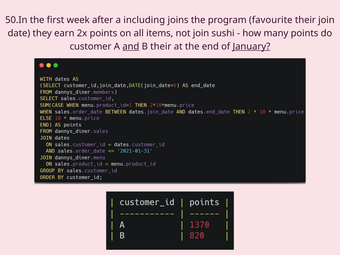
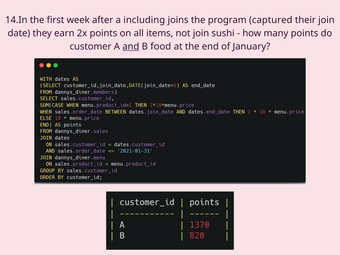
50.In: 50.In -> 14.In
favourite: favourite -> captured
B their: their -> food
January underline: present -> none
